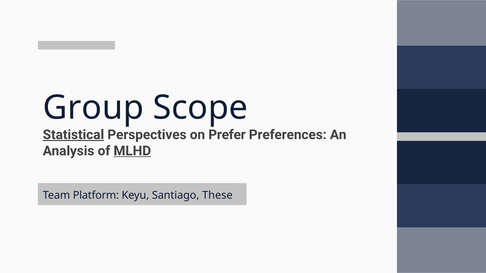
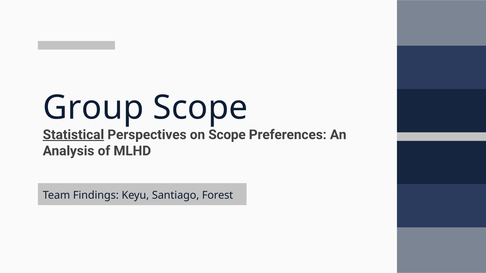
on Prefer: Prefer -> Scope
MLHD underline: present -> none
Platform: Platform -> Findings
These: These -> Forest
